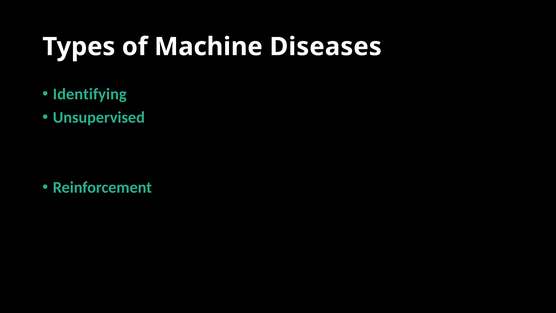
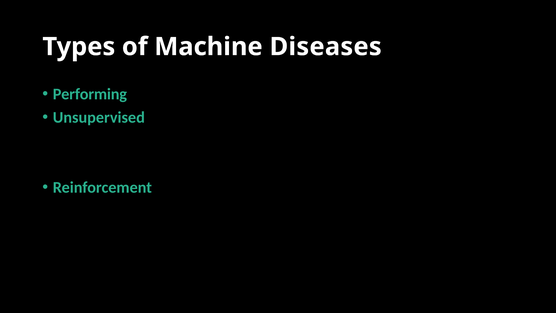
Identifying: Identifying -> Performing
